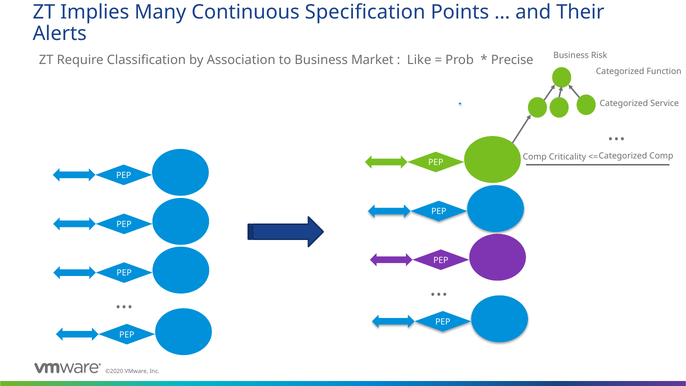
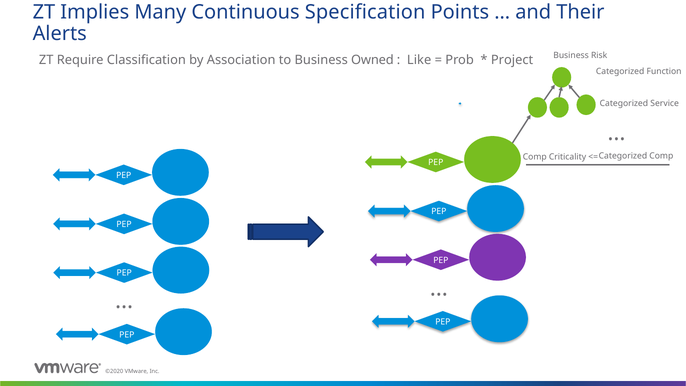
Market: Market -> Owned
Precise: Precise -> Project
